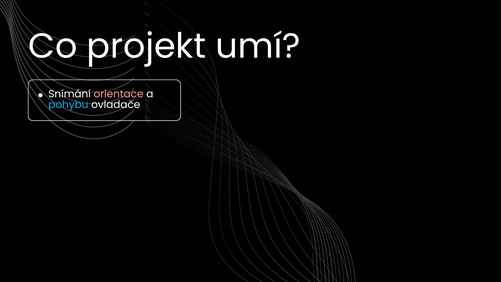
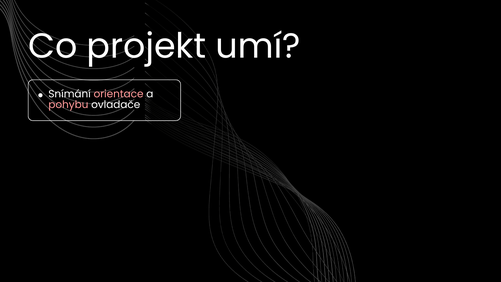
pohybu colour: light blue -> pink
